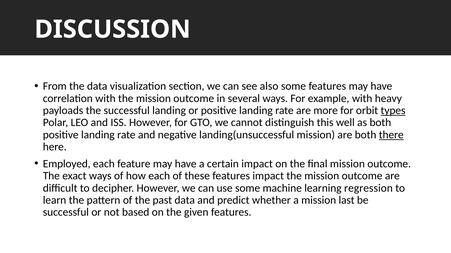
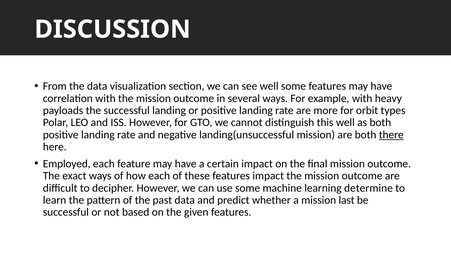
see also: also -> well
types underline: present -> none
regression: regression -> determine
